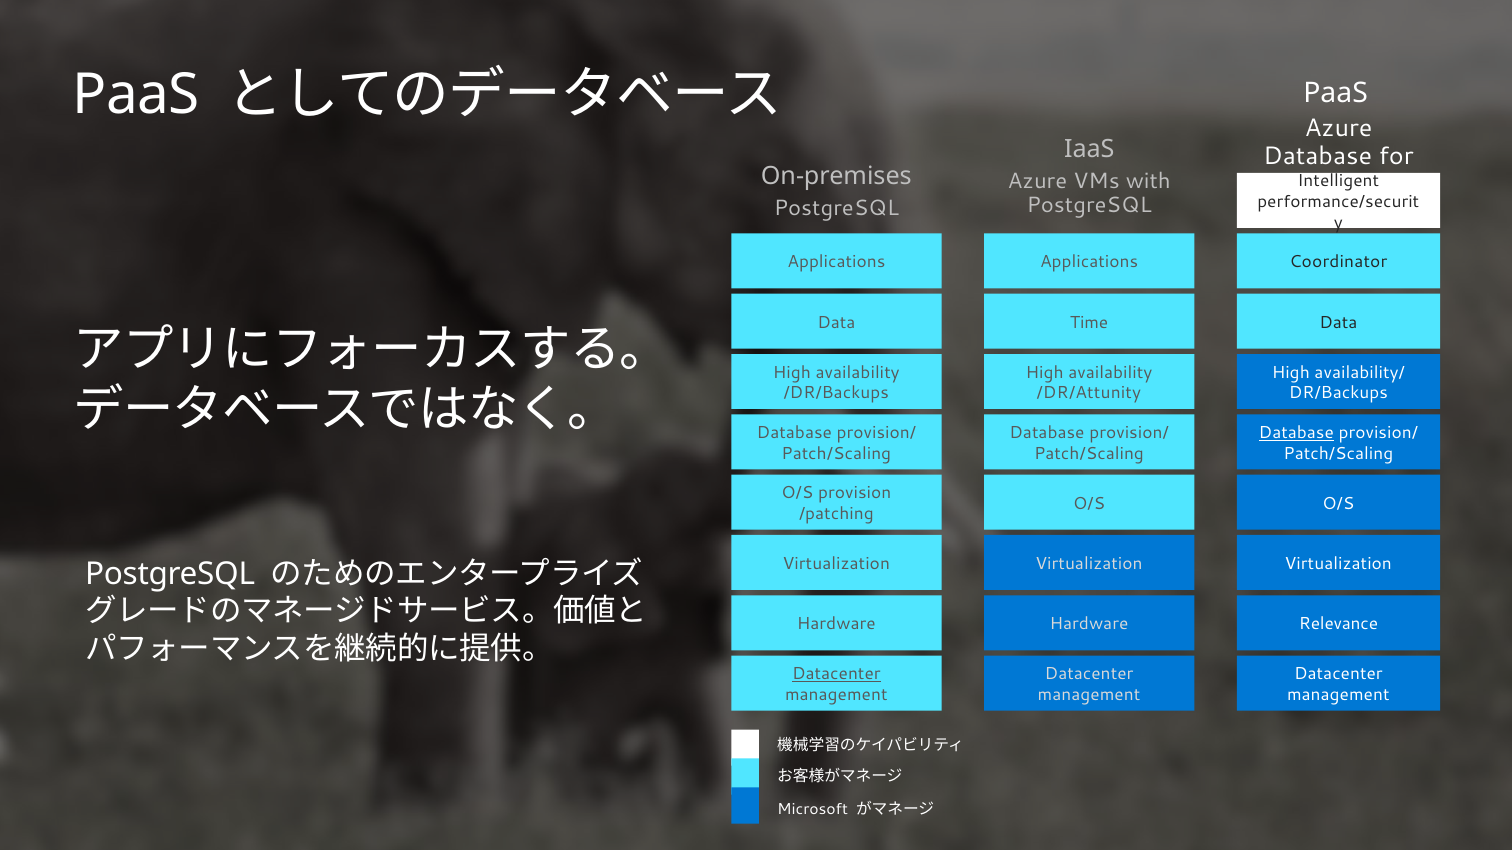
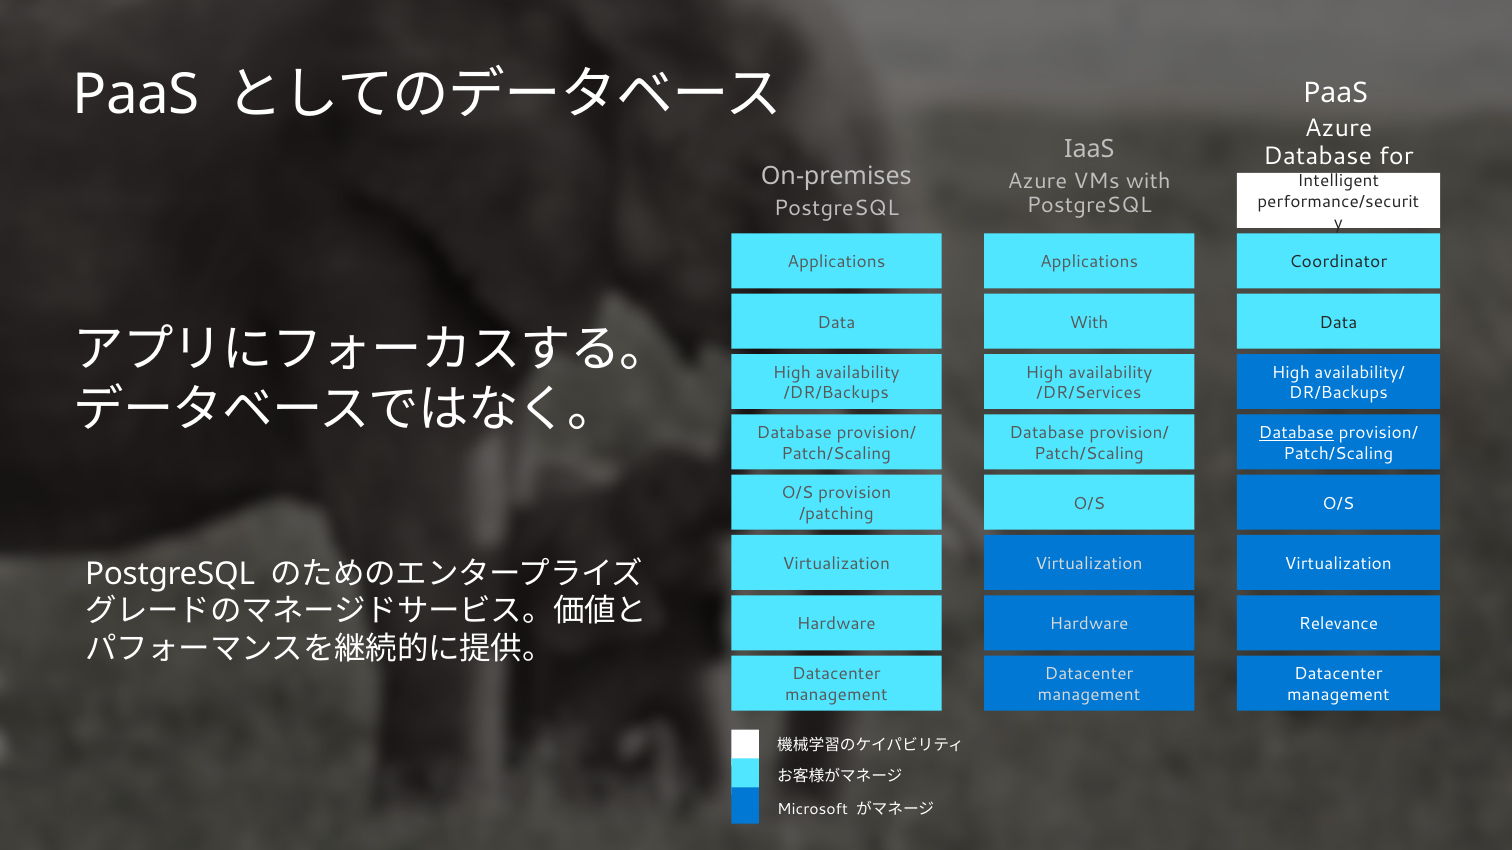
Time at (1089, 323): Time -> With
/DR/Attunity: /DR/Attunity -> /DR/Services
Datacenter at (836, 674) underline: present -> none
